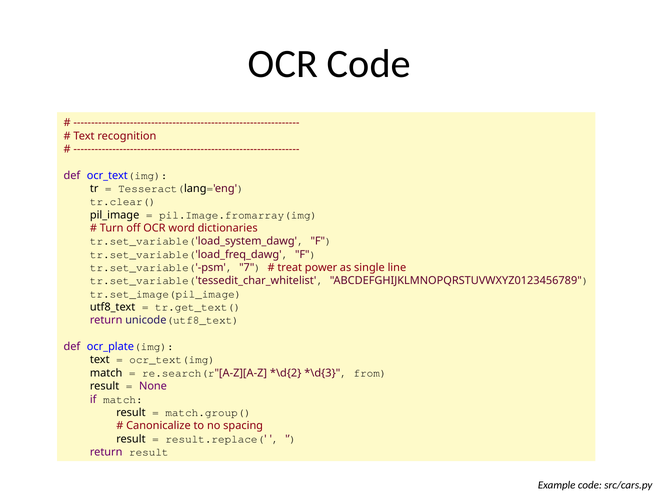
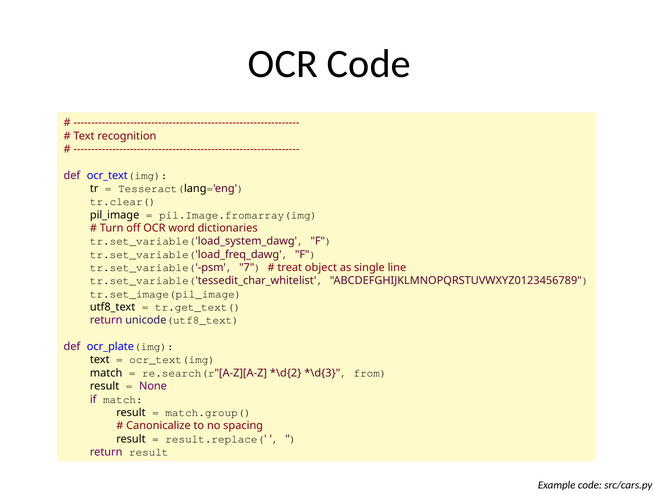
power: power -> object
